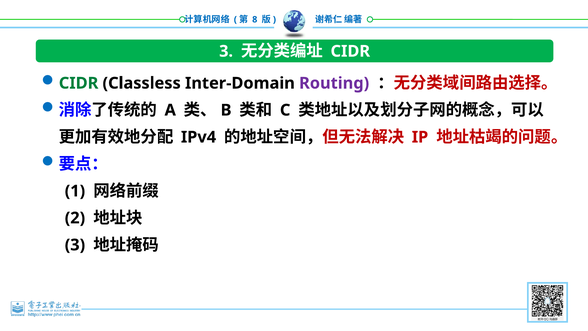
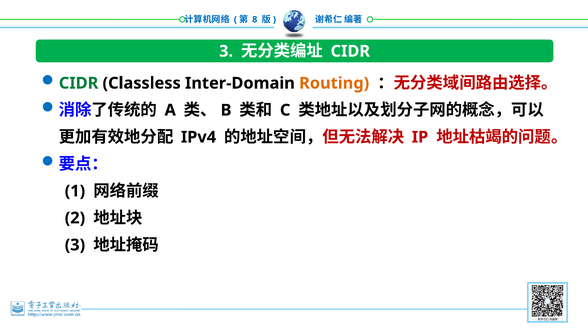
Routing colour: purple -> orange
